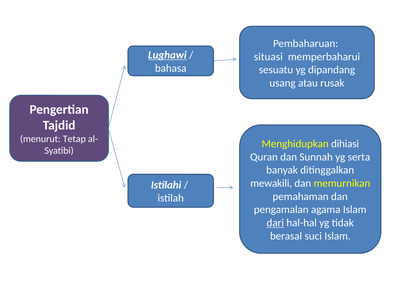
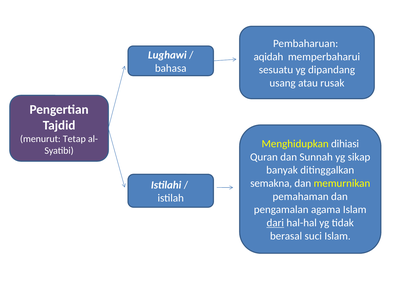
Lughawi underline: present -> none
situasi: situasi -> aqidah
serta: serta -> sikap
mewakili: mewakili -> semakna
